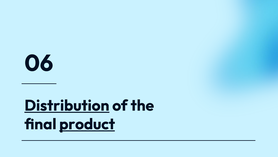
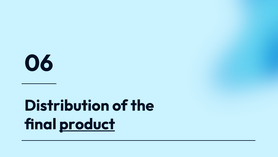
Distribution underline: present -> none
